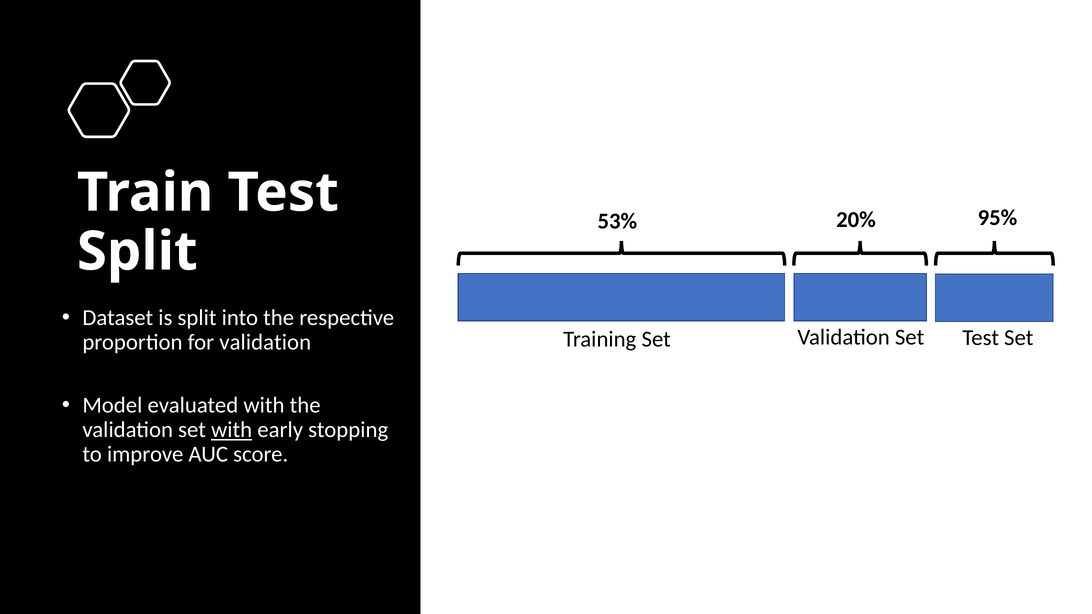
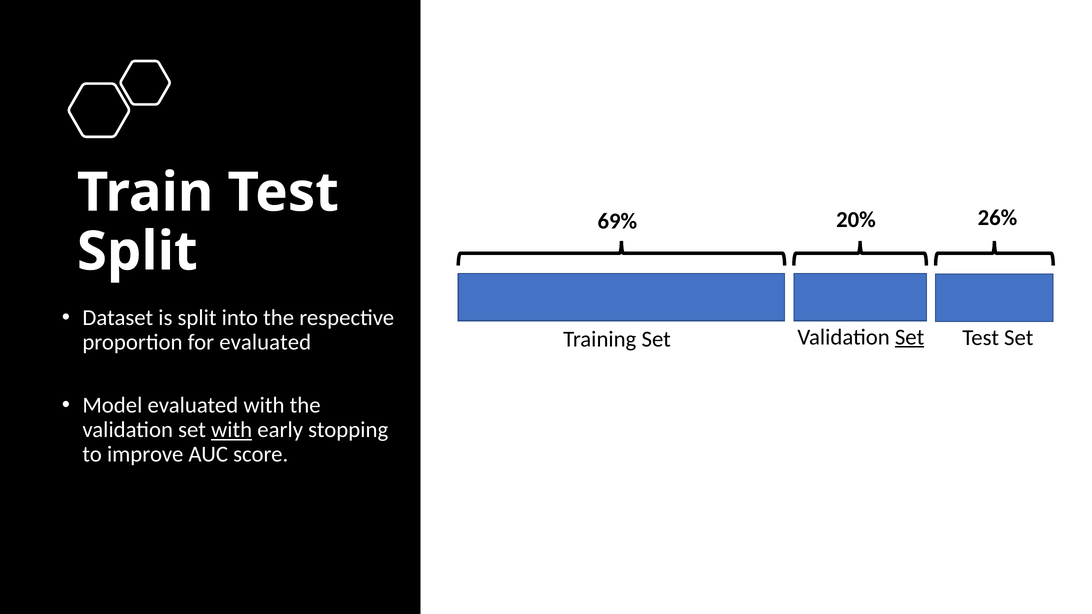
53%: 53% -> 69%
95%: 95% -> 26%
Set at (910, 337) underline: none -> present
for validation: validation -> evaluated
